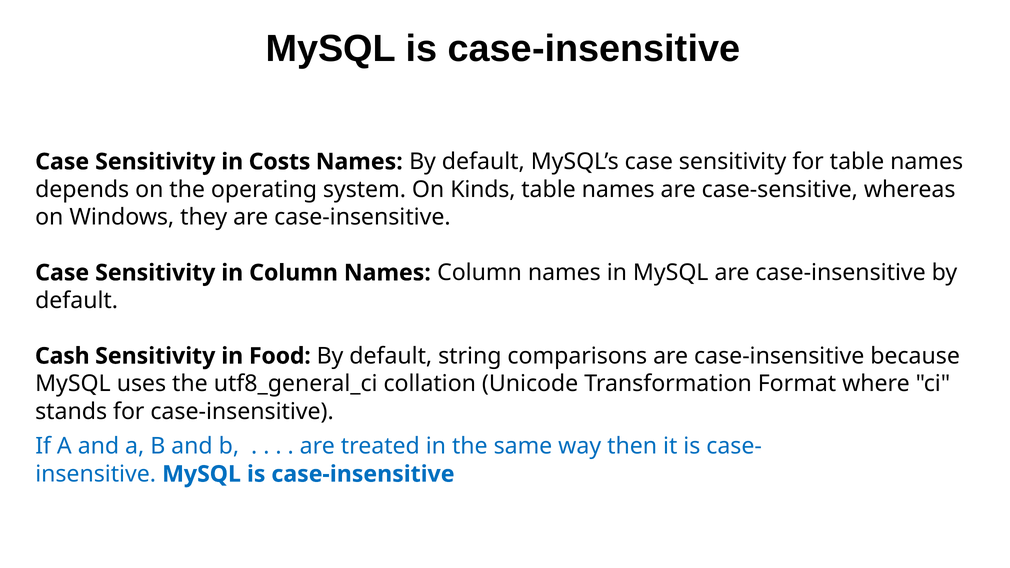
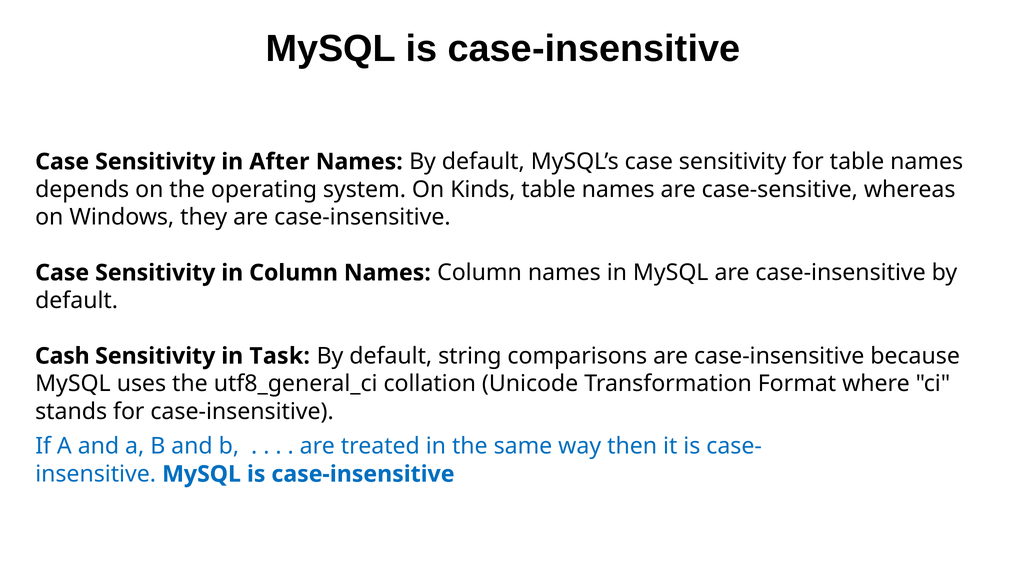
Costs: Costs -> After
Food: Food -> Task
